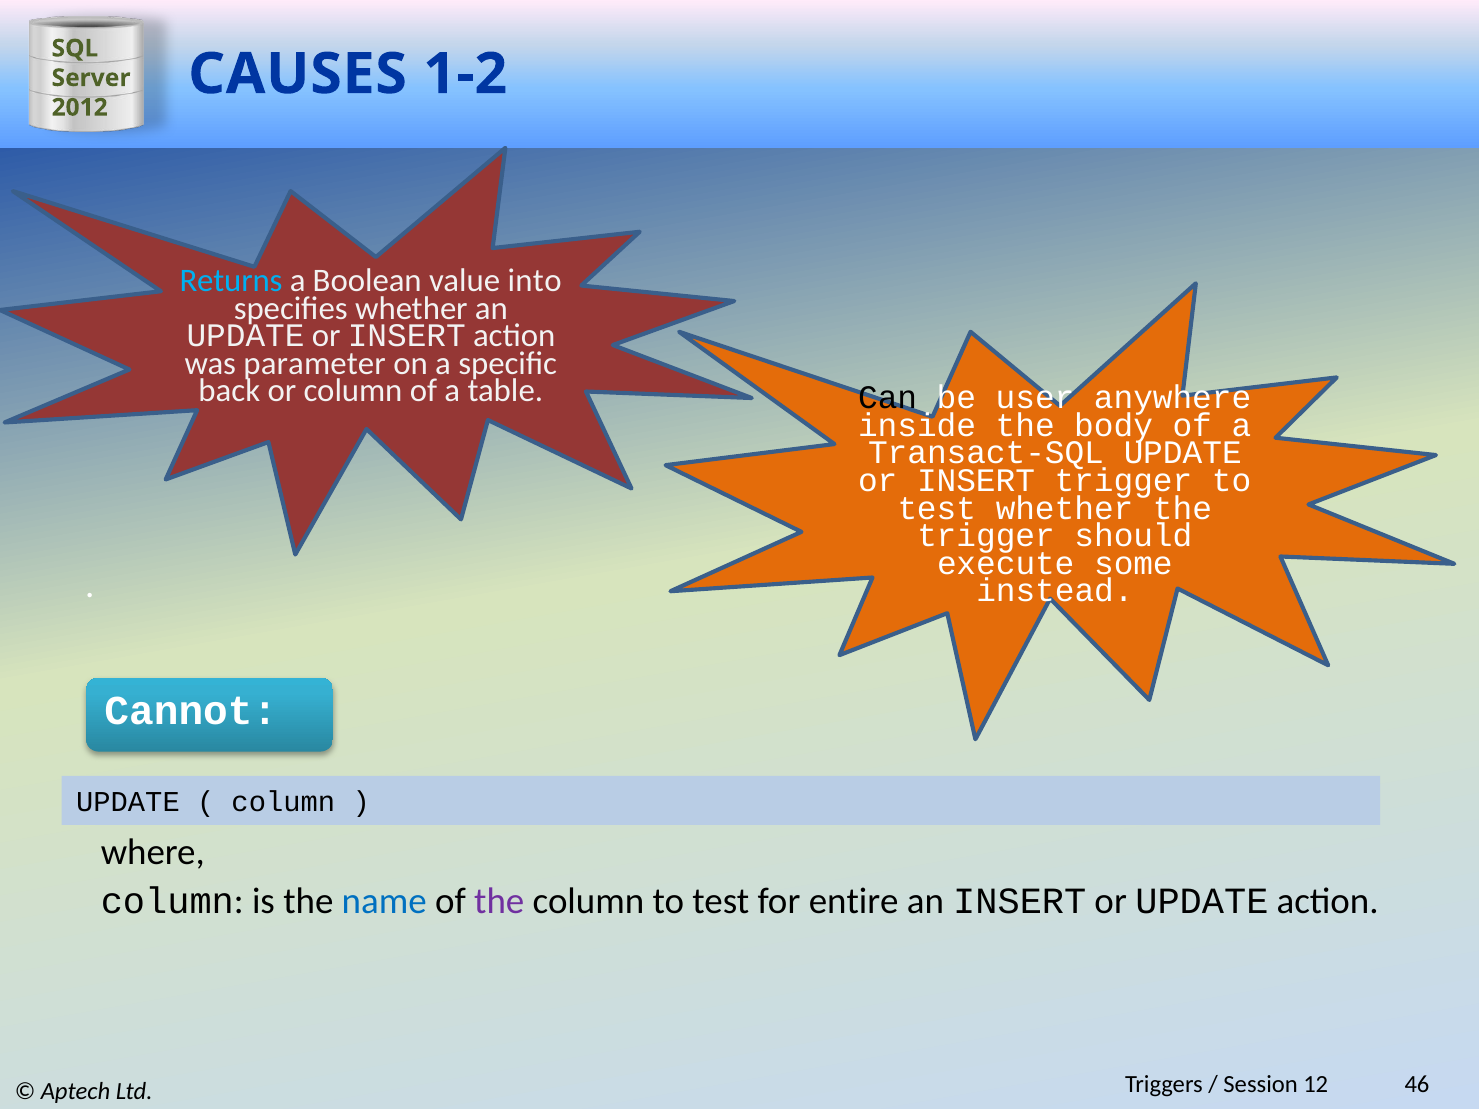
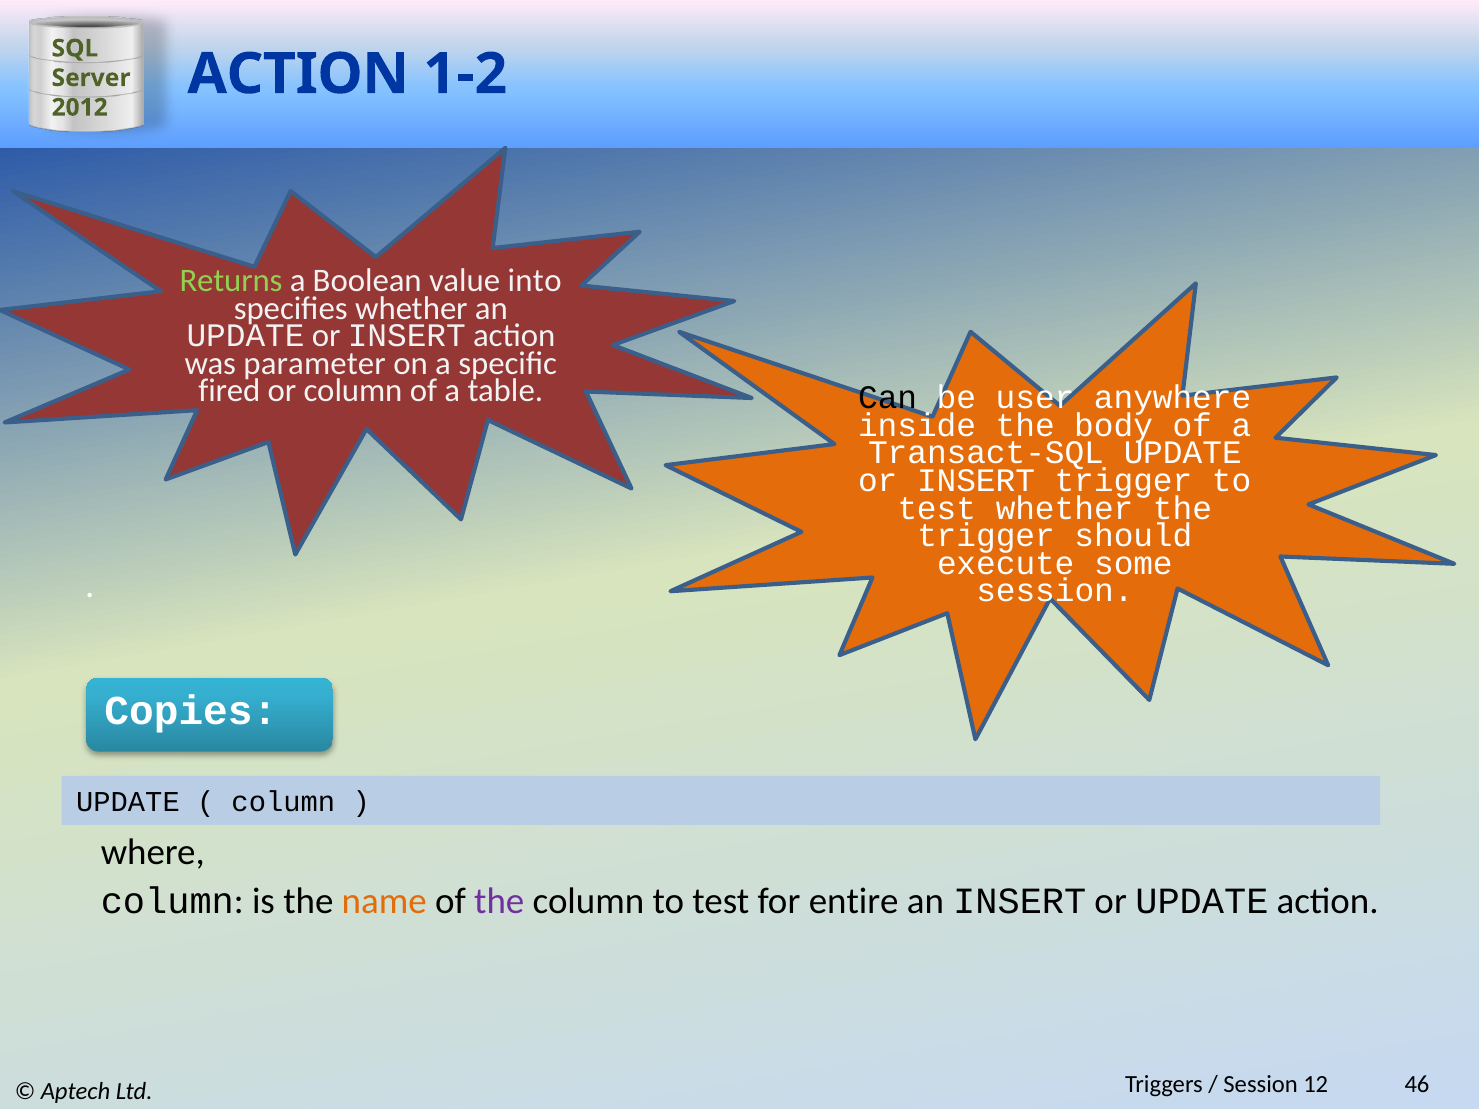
CAUSES at (298, 74): CAUSES -> ACTION
Returns colour: light blue -> light green
back: back -> fired
instead at (1055, 591): instead -> session
Cannot: Cannot -> Copies
name colour: blue -> orange
